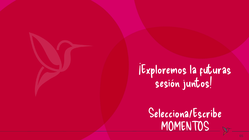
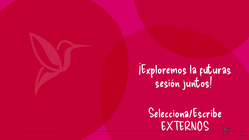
MOMENTOS: MOMENTOS -> EXTERNOS
